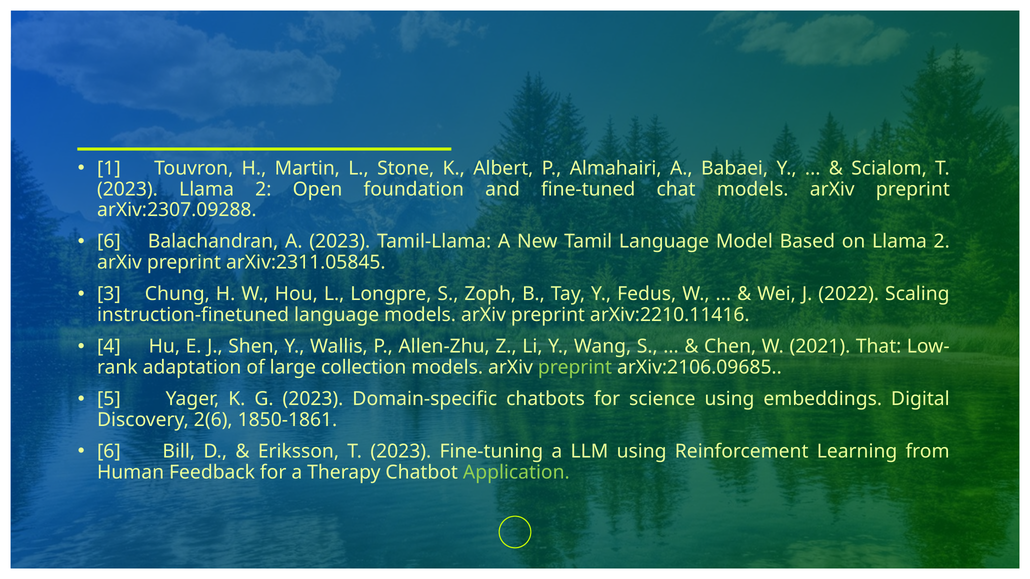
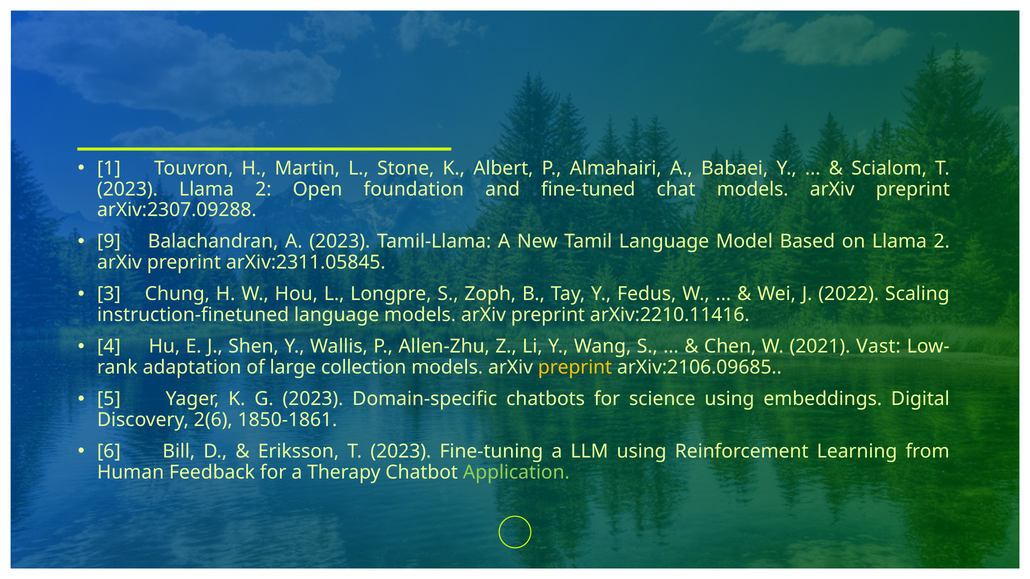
6 at (109, 242): 6 -> 9
That: That -> Vast
preprint at (575, 368) colour: light green -> yellow
